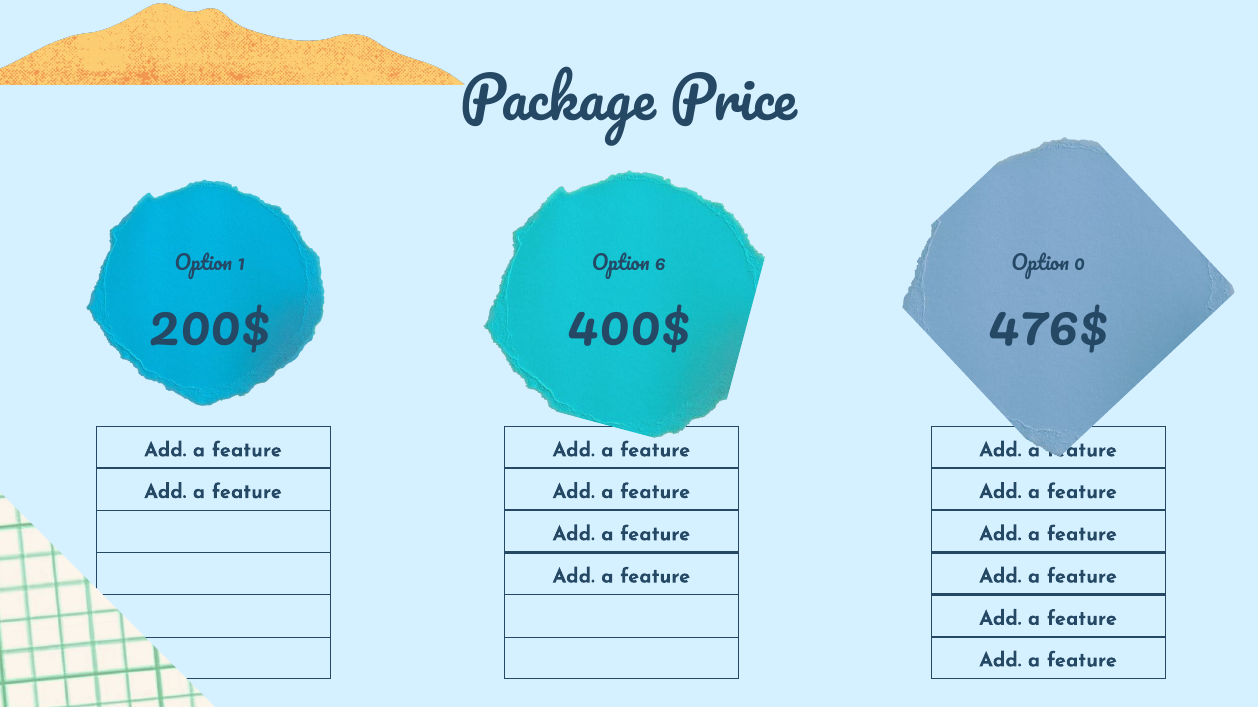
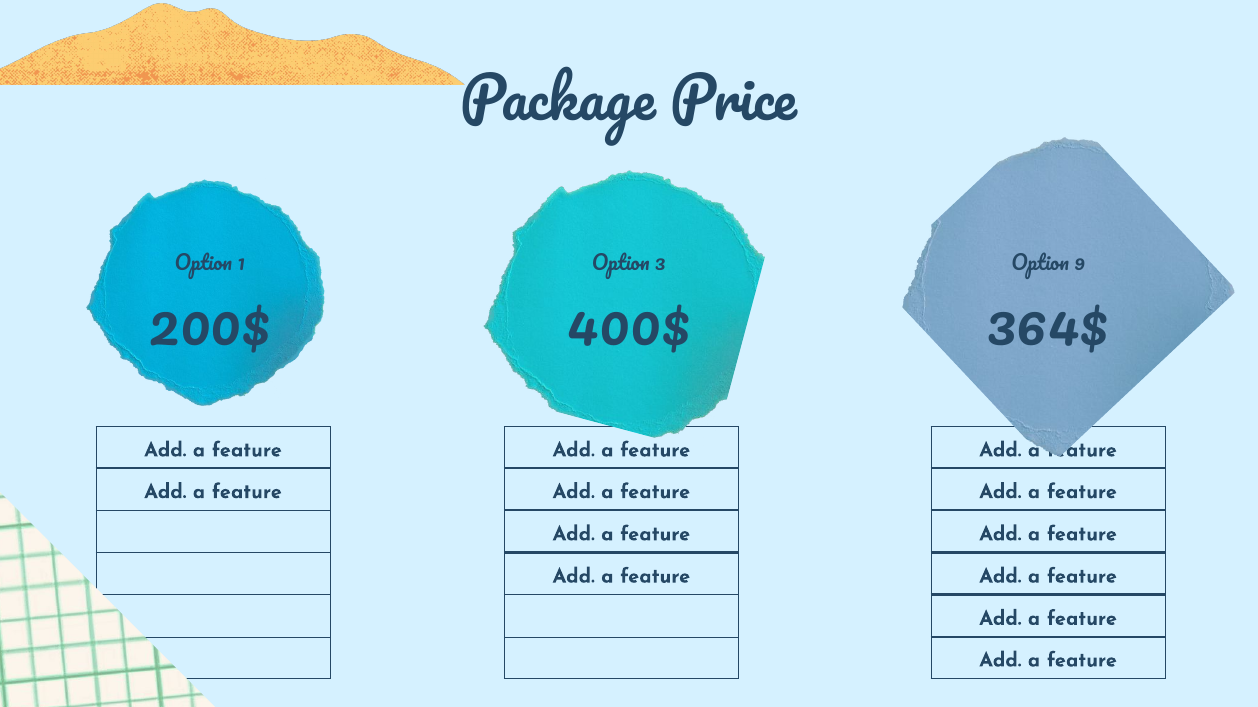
6: 6 -> 3
0: 0 -> 9
476$: 476$ -> 364$
